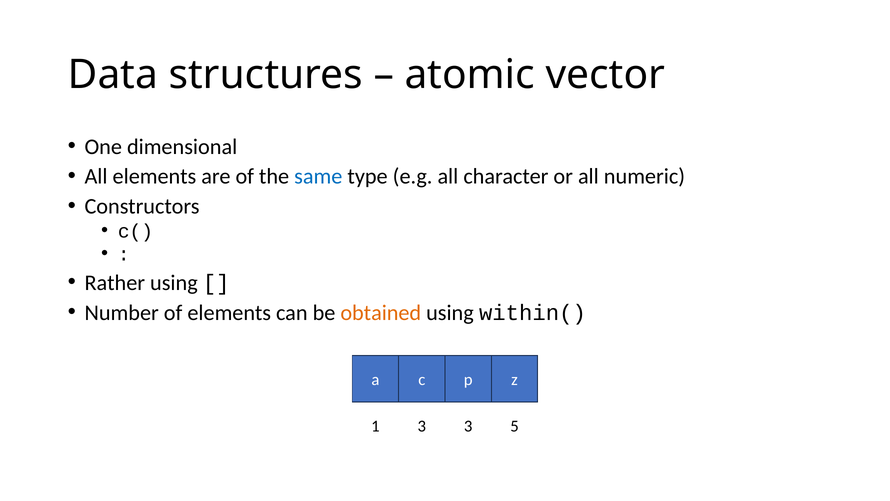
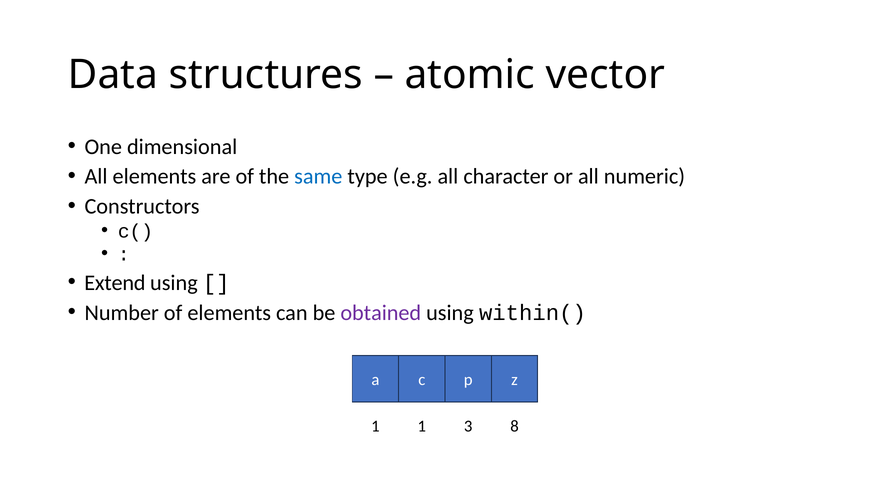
Rather: Rather -> Extend
obtained colour: orange -> purple
1 3: 3 -> 1
5: 5 -> 8
